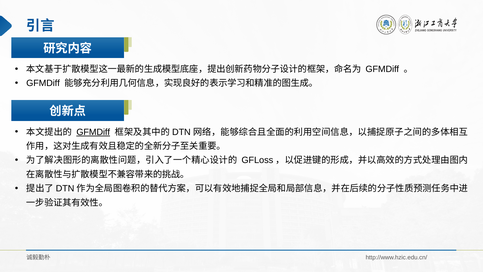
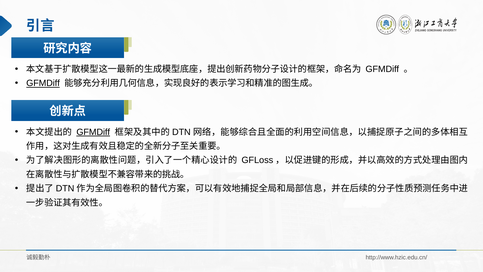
GFMDiff at (43, 83) underline: none -> present
